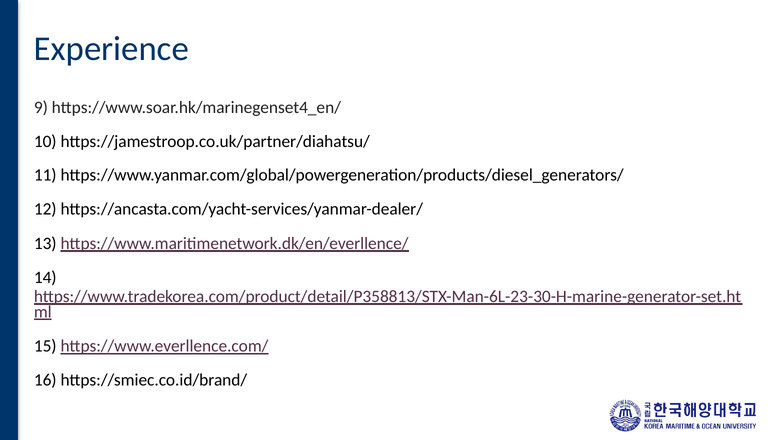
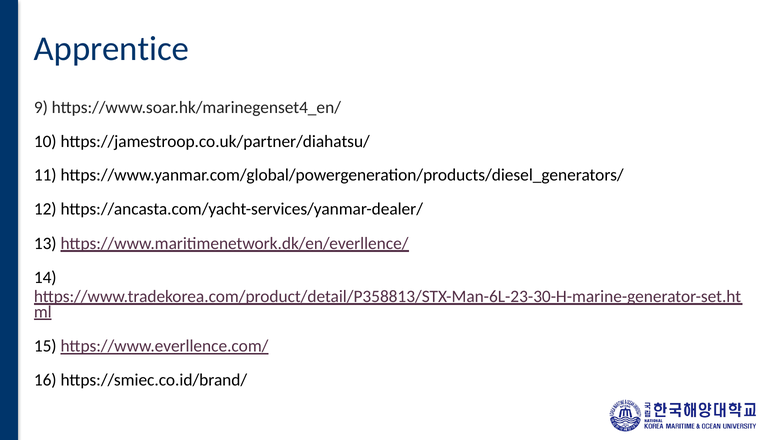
Experience: Experience -> Apprentice
